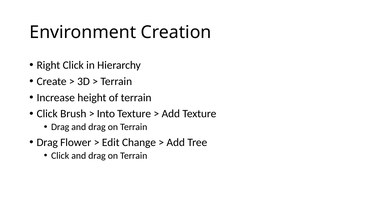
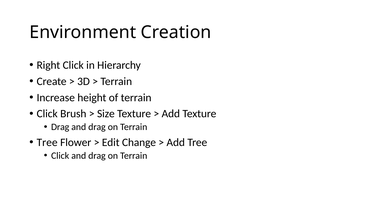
Into: Into -> Size
Drag at (47, 142): Drag -> Tree
